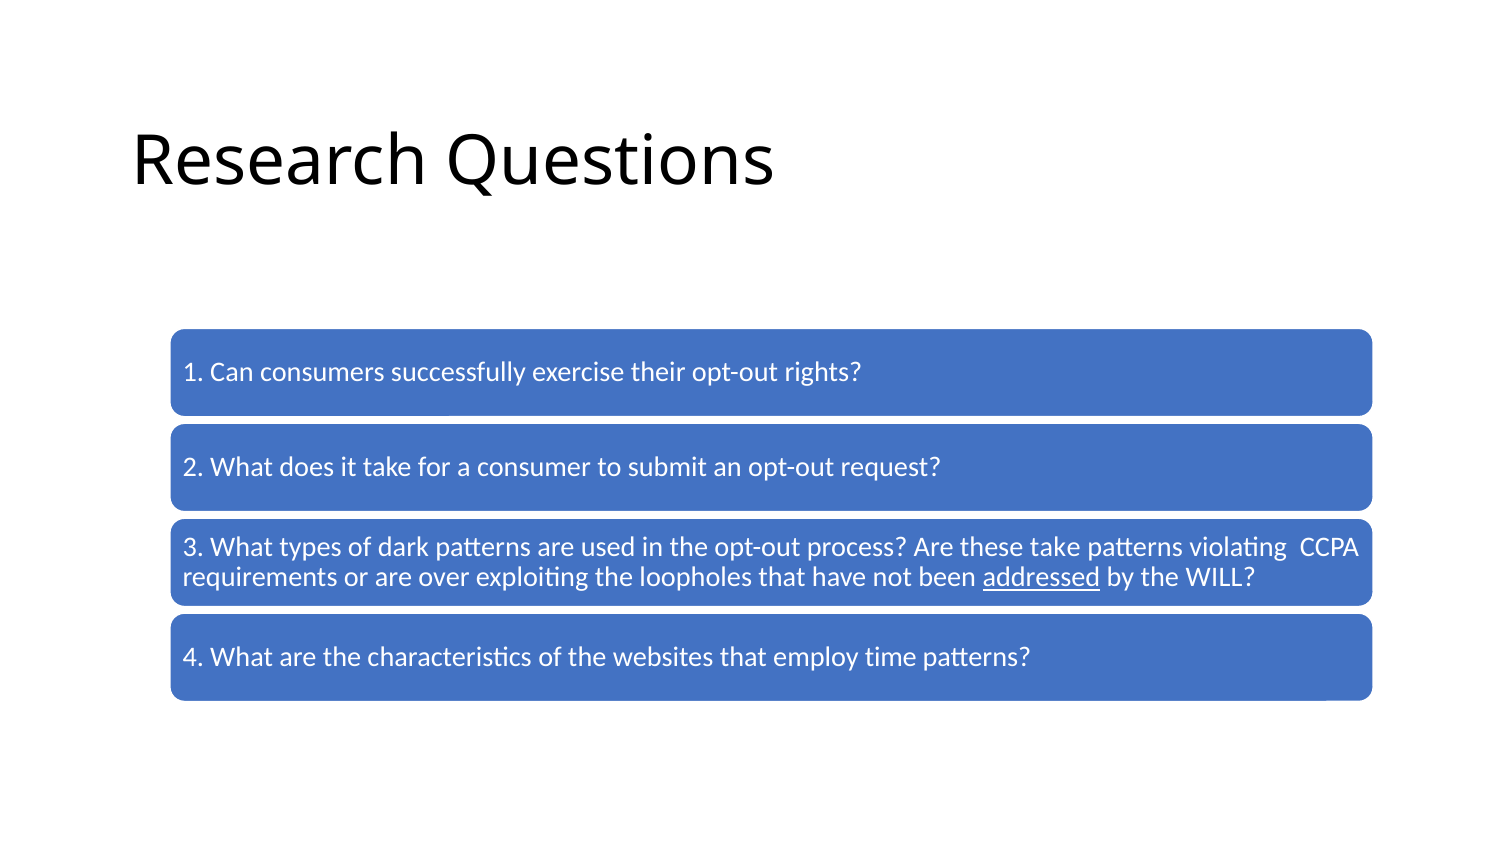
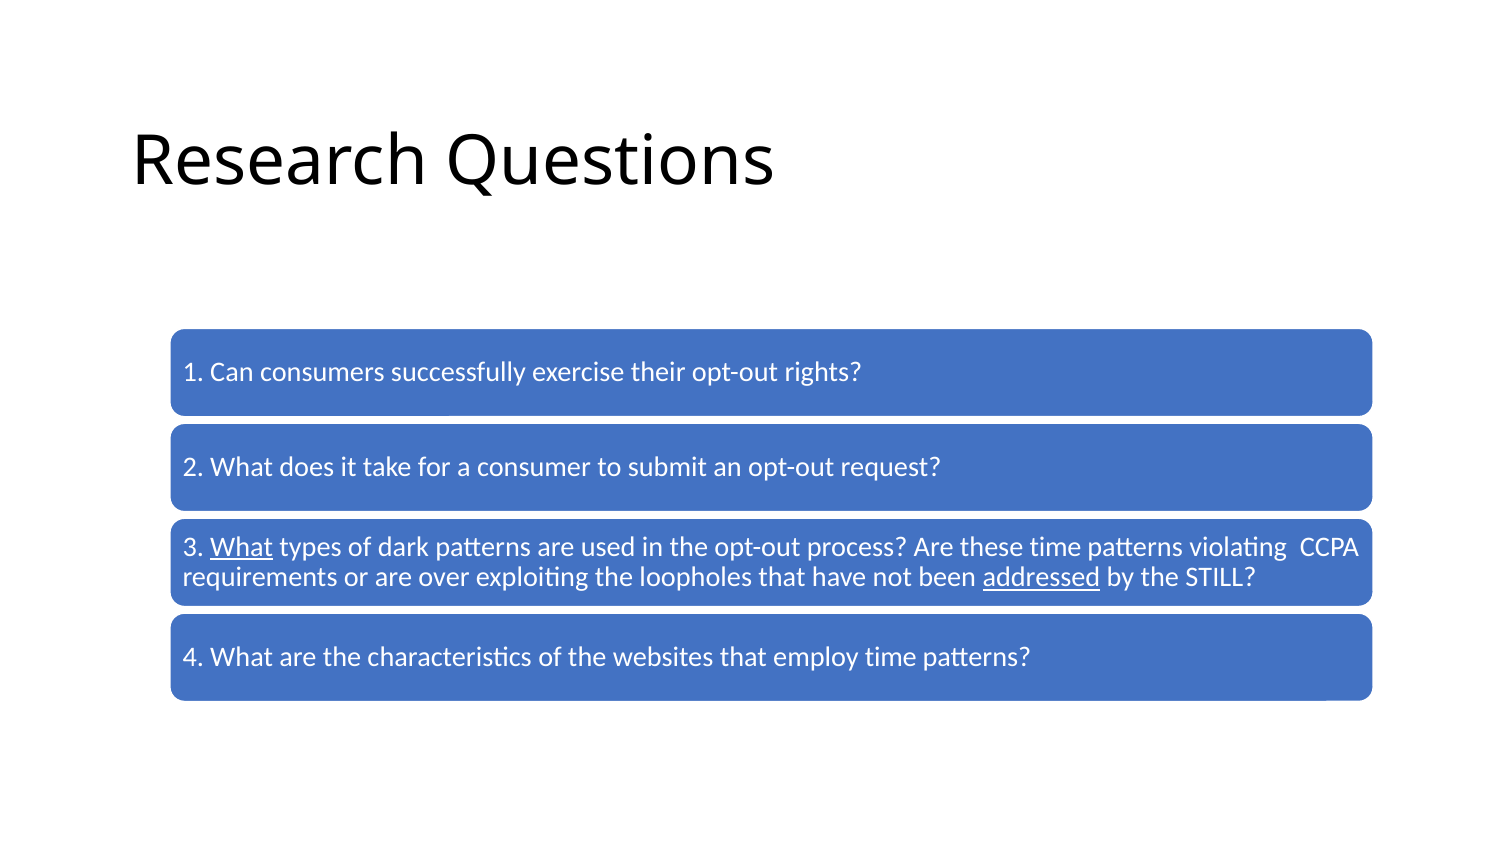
What at (242, 547) underline: none -> present
these take: take -> time
WILL: WILL -> STILL
